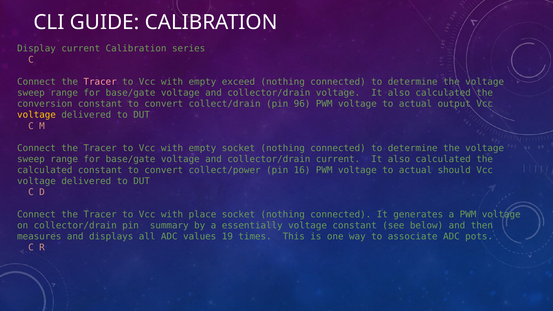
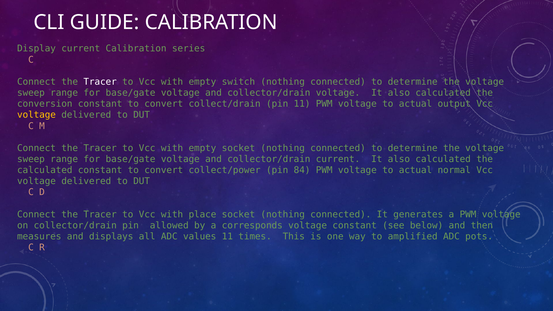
Tracer at (100, 82) colour: pink -> white
exceed: exceed -> switch
pin 96: 96 -> 11
16: 16 -> 84
should: should -> normal
summary: summary -> allowed
essentially: essentially -> corresponds
values 19: 19 -> 11
associate: associate -> amplified
